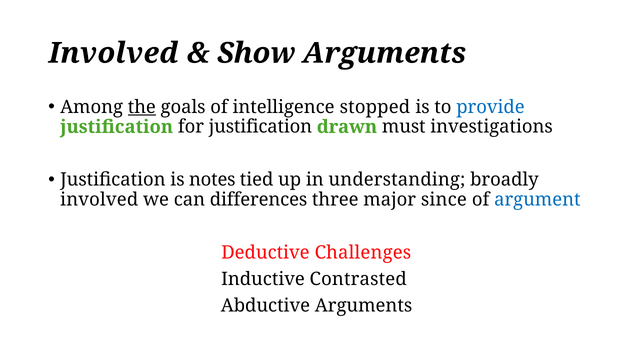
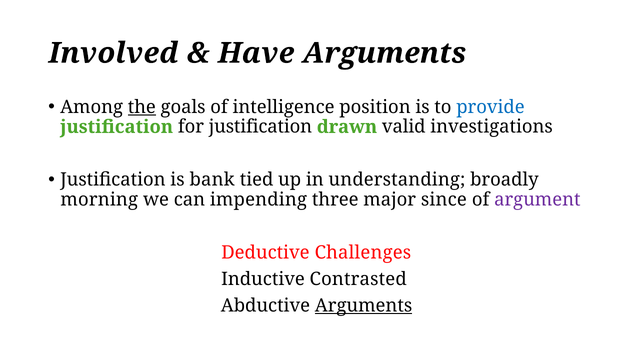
Show: Show -> Have
stopped: stopped -> position
must: must -> valid
notes: notes -> bank
involved at (99, 200): involved -> morning
differences: differences -> impending
argument colour: blue -> purple
Arguments at (364, 306) underline: none -> present
